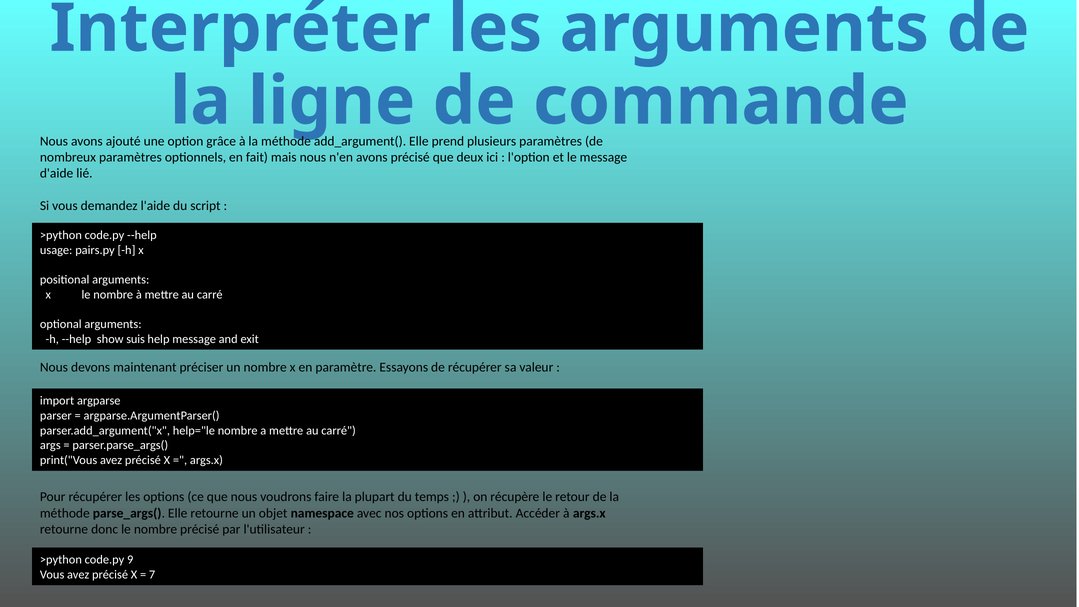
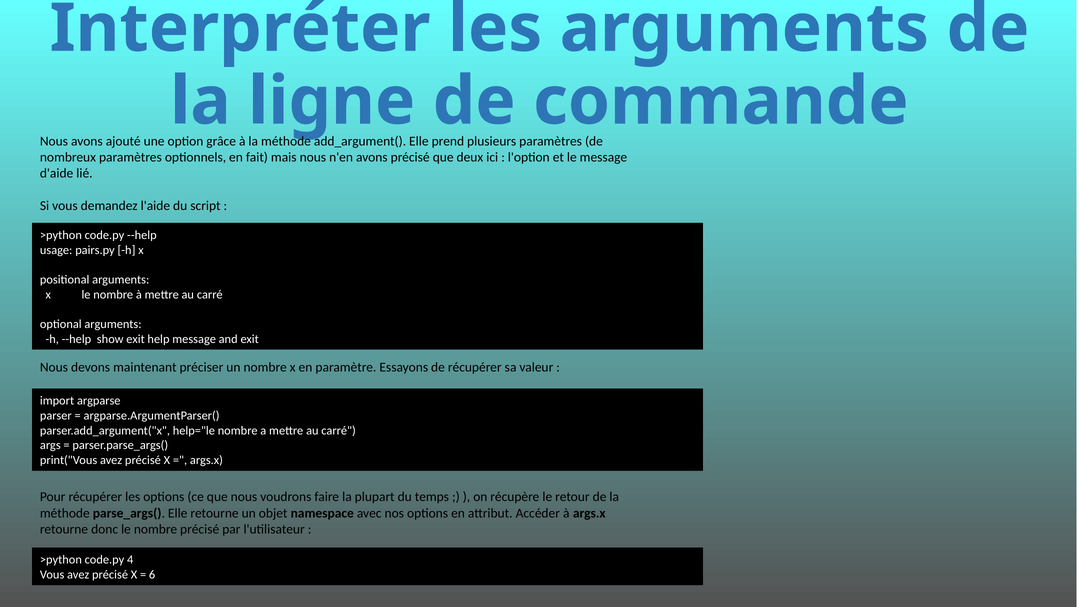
show suis: suis -> exit
9: 9 -> 4
7: 7 -> 6
